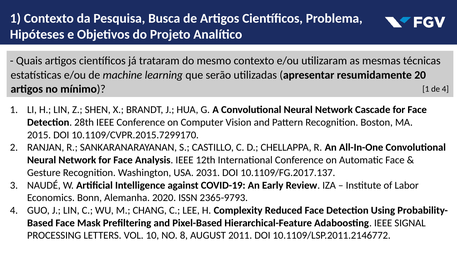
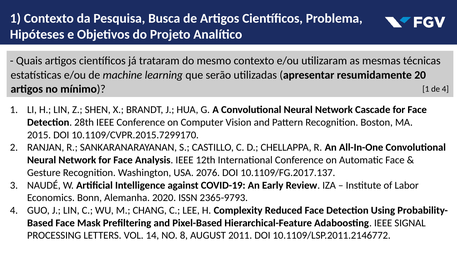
2031: 2031 -> 2076
10: 10 -> 14
